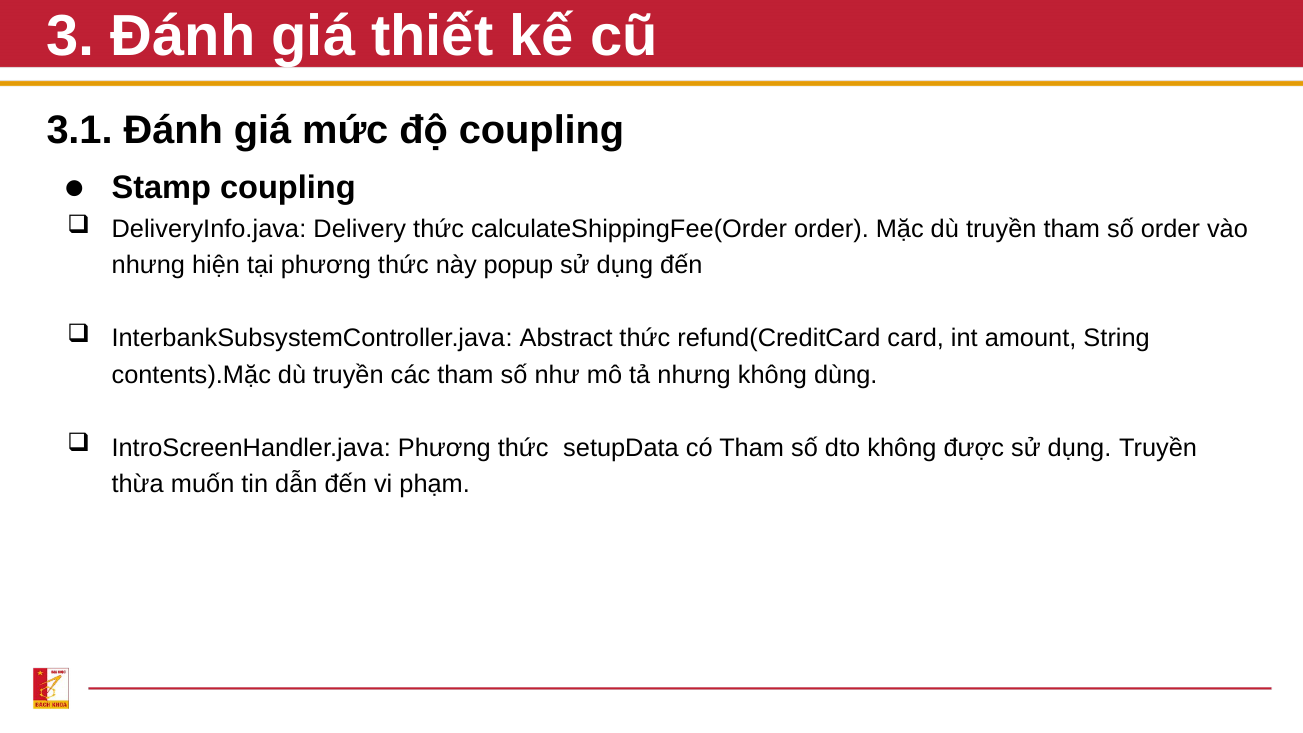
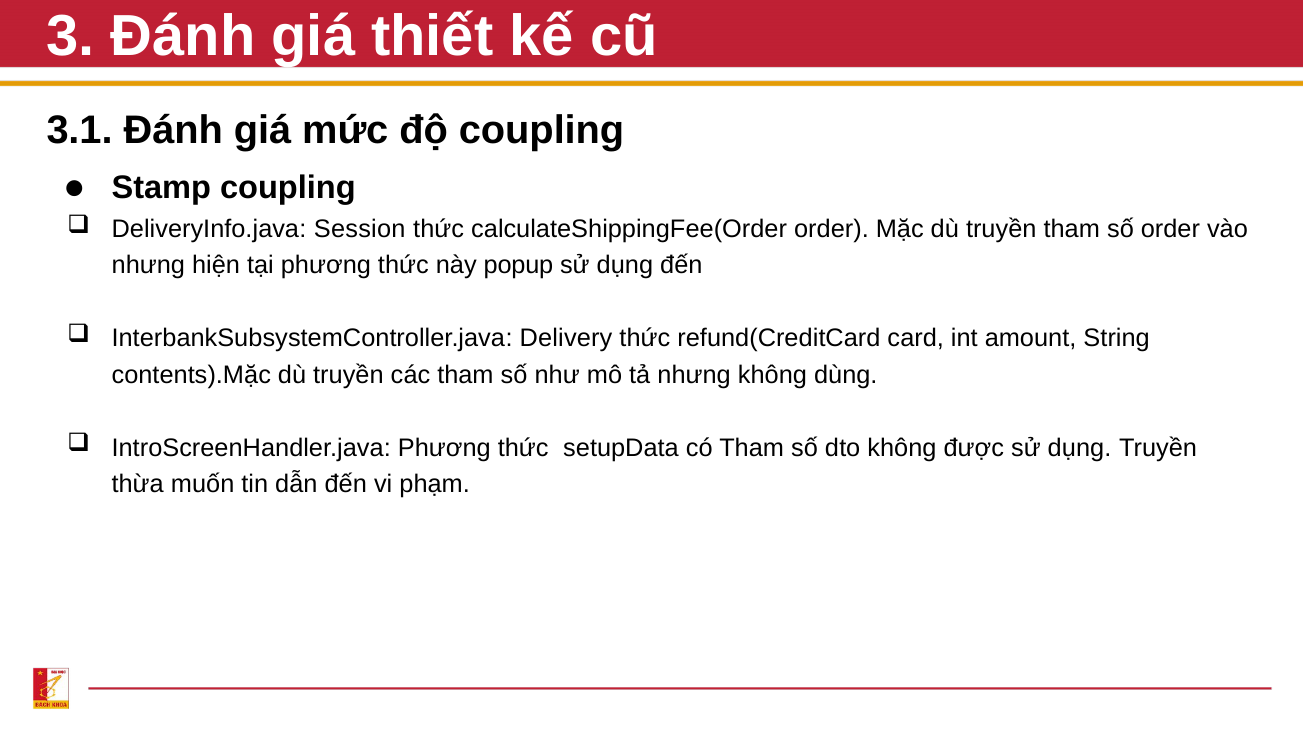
Delivery: Delivery -> Session
Abstract: Abstract -> Delivery
